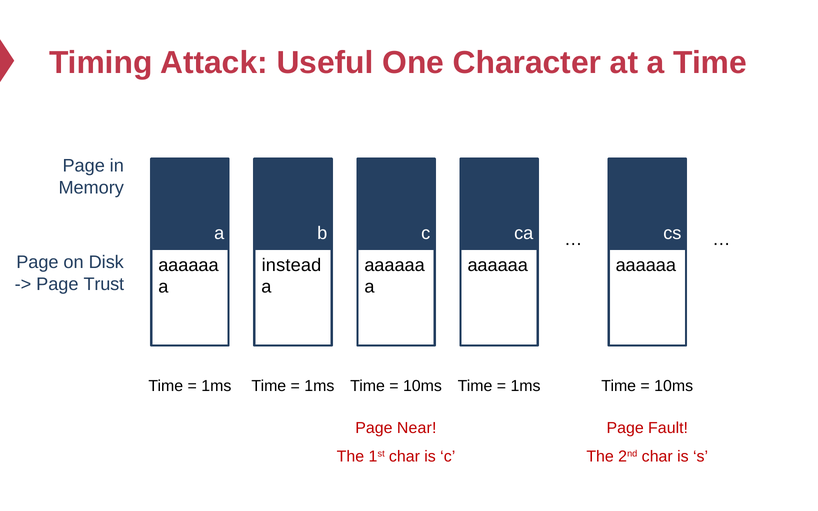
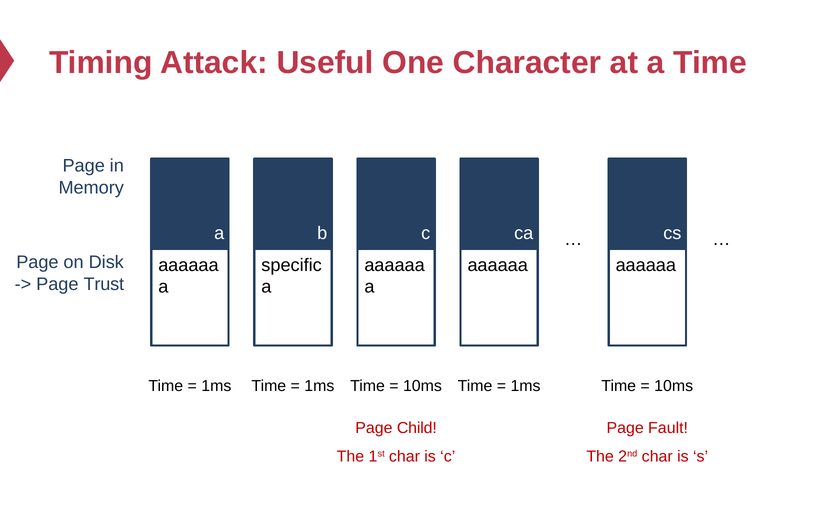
instead: instead -> specific
Near: Near -> Child
